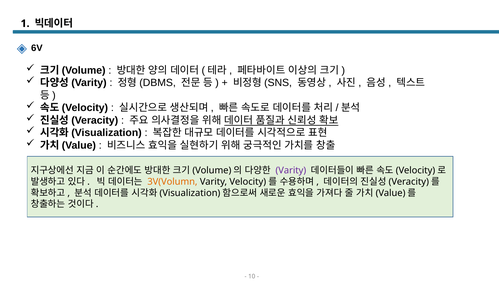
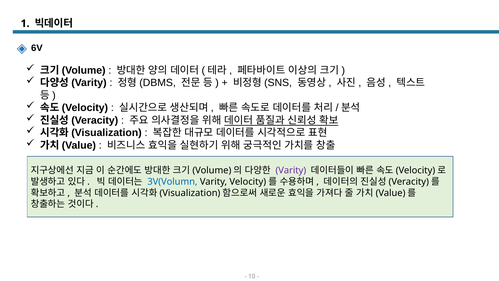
3V(Volumn colour: orange -> blue
